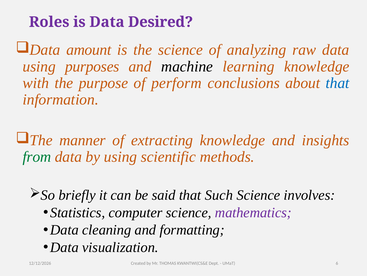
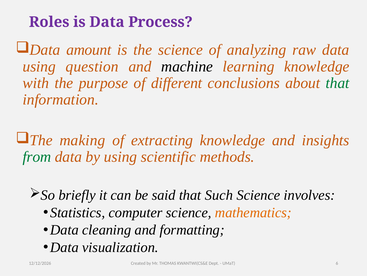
Desired: Desired -> Process
purposes: purposes -> question
perform: perform -> different
that at (338, 83) colour: blue -> green
manner: manner -> making
mathematics colour: purple -> orange
